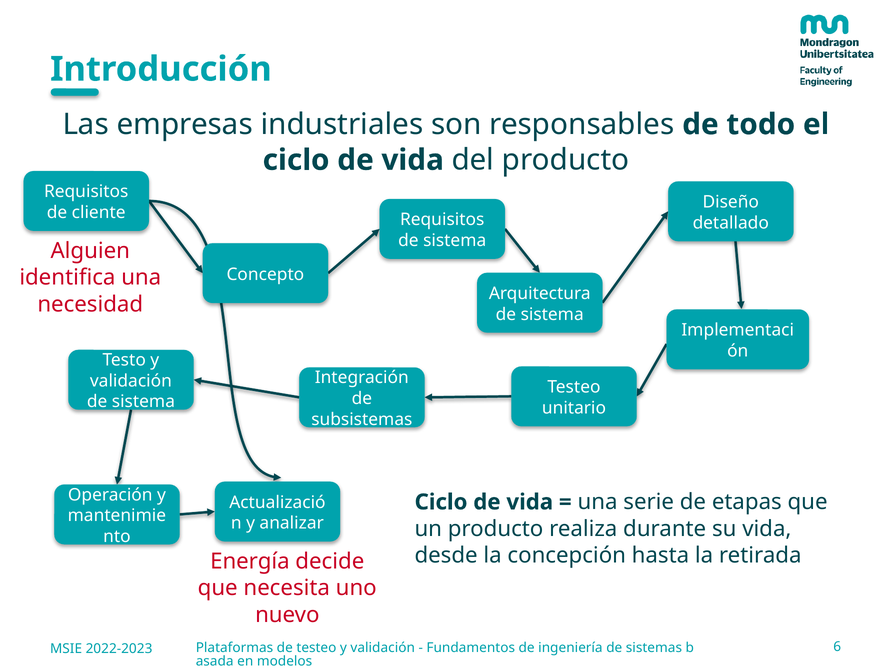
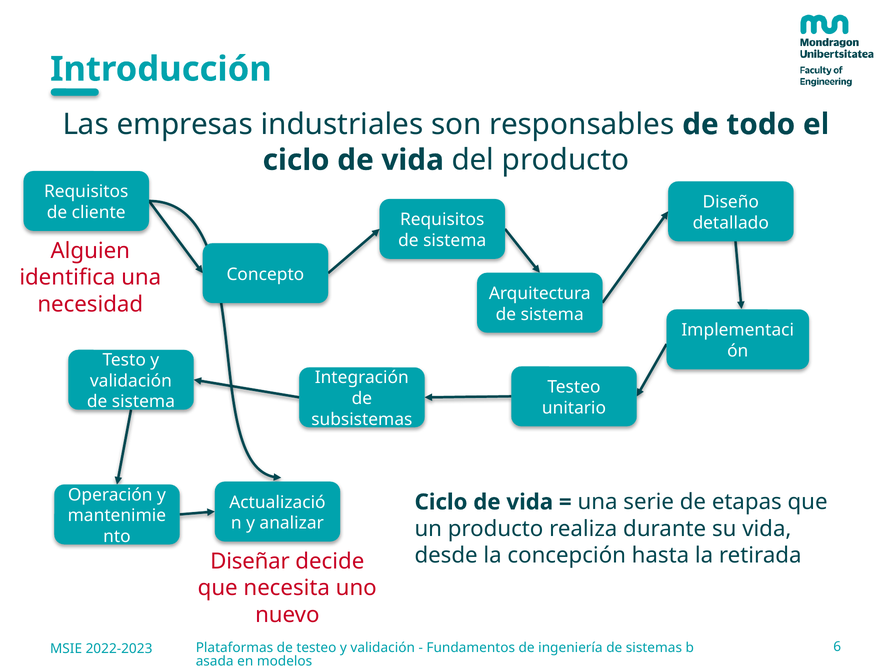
Energía: Energía -> Diseñar
